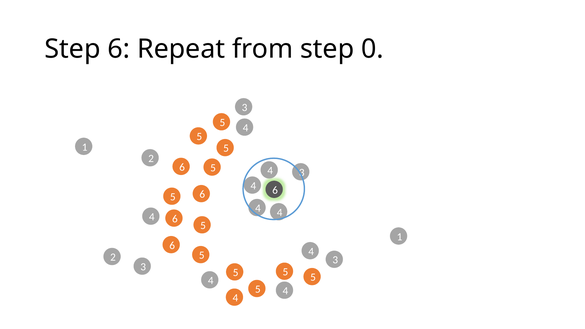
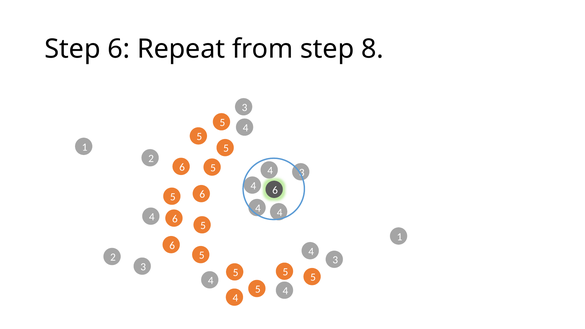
0: 0 -> 8
